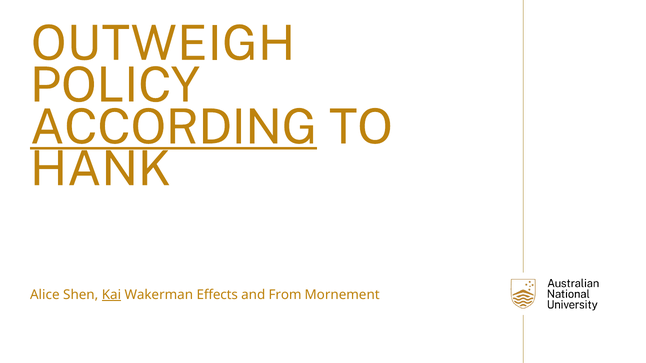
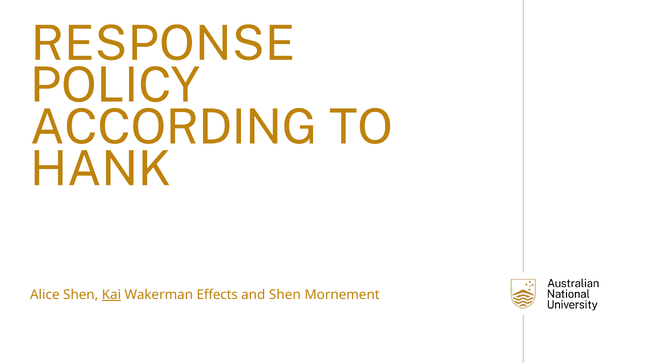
OUTWEIGH: OUTWEIGH -> RESPONSE
ACCORDING underline: present -> none
and From: From -> Shen
